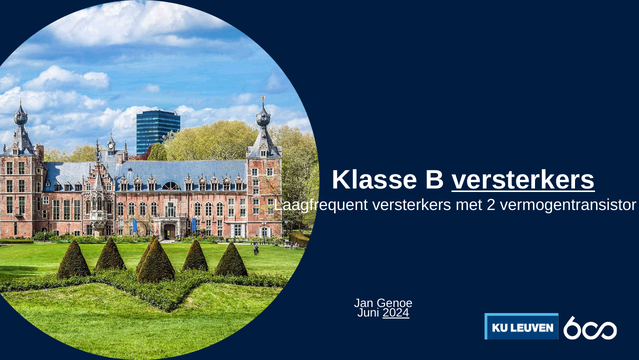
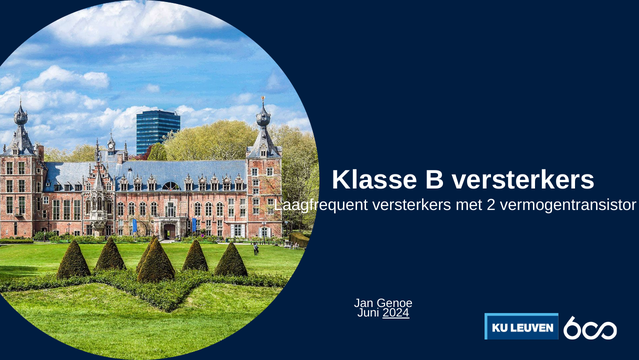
versterkers at (523, 180) underline: present -> none
